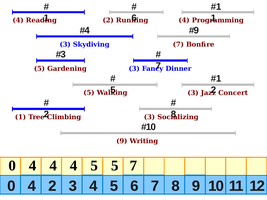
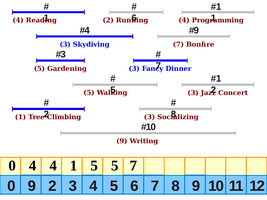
4 4 4: 4 -> 1
4 at (32, 186): 4 -> 9
